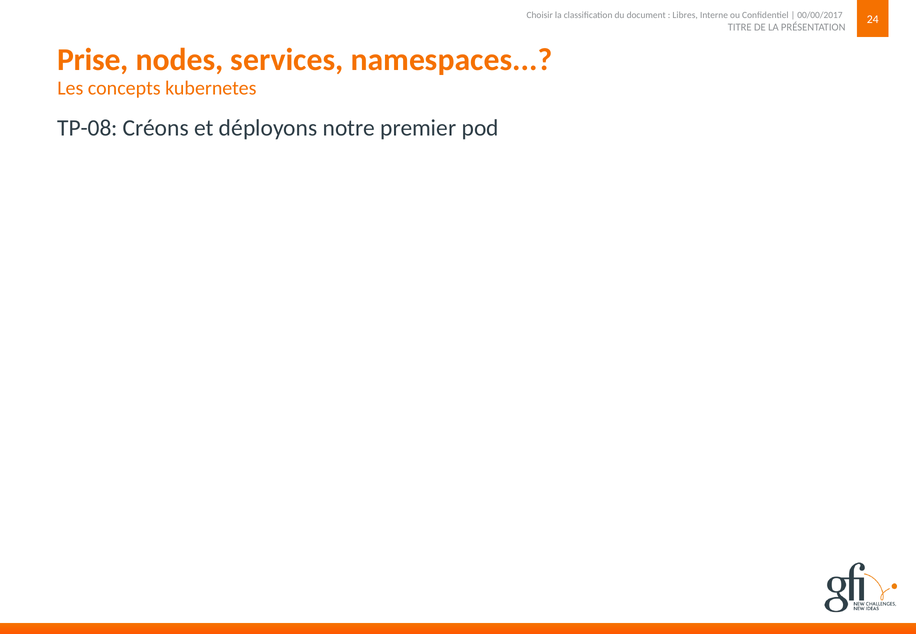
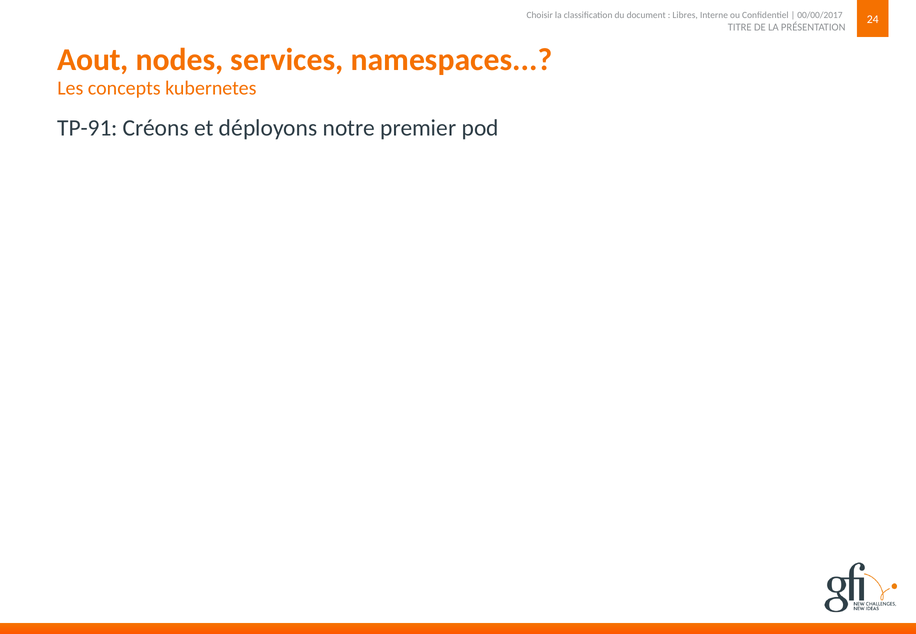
Prise: Prise -> Aout
TP-08: TP-08 -> TP-91
